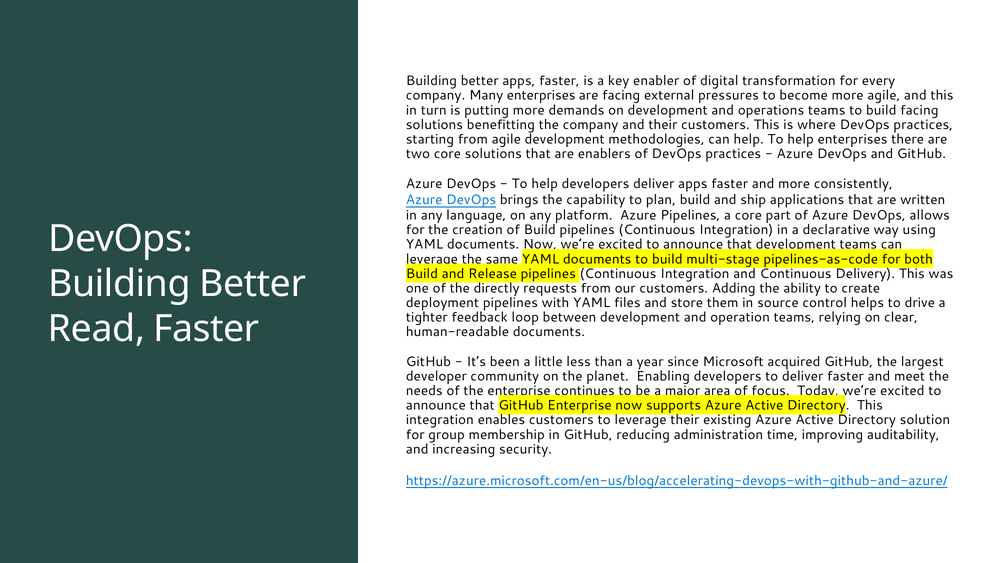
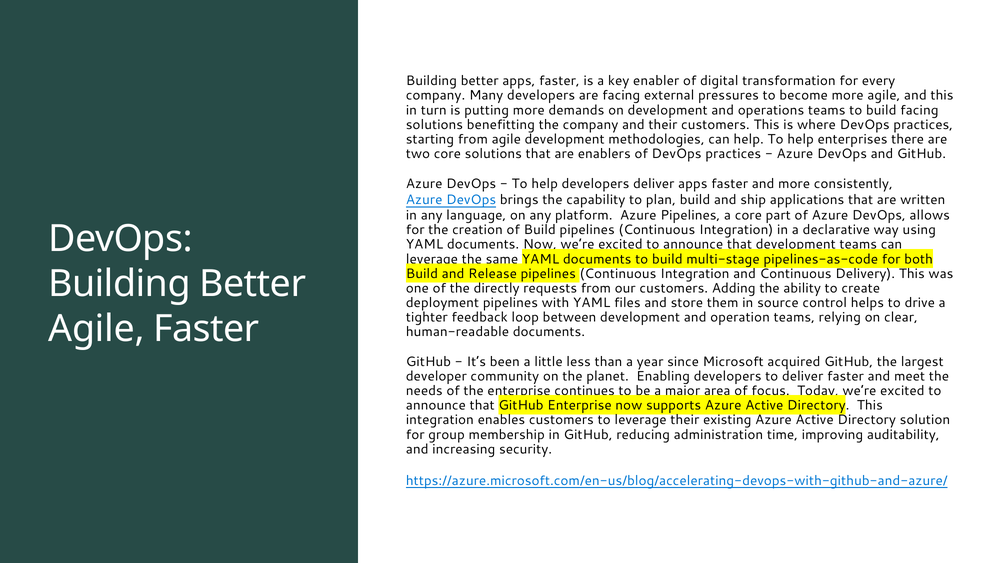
Many enterprises: enterprises -> developers
Read at (97, 329): Read -> Agile
